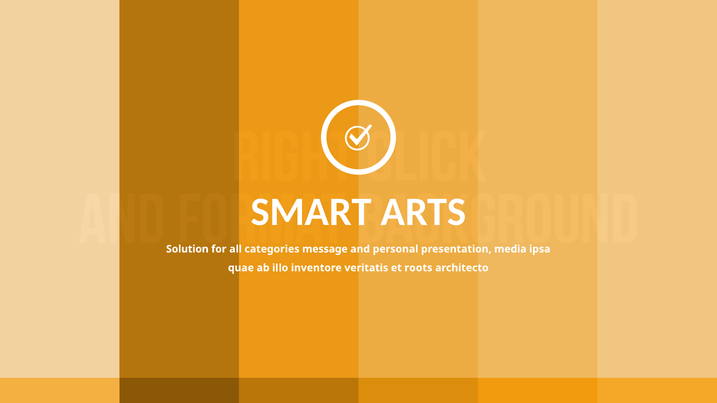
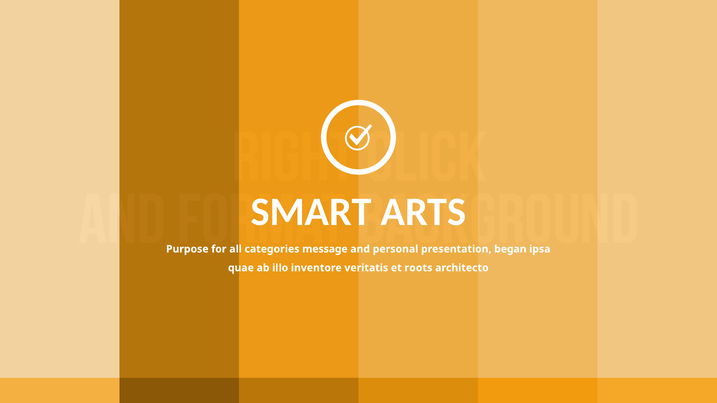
Solution: Solution -> Purpose
media: media -> began
